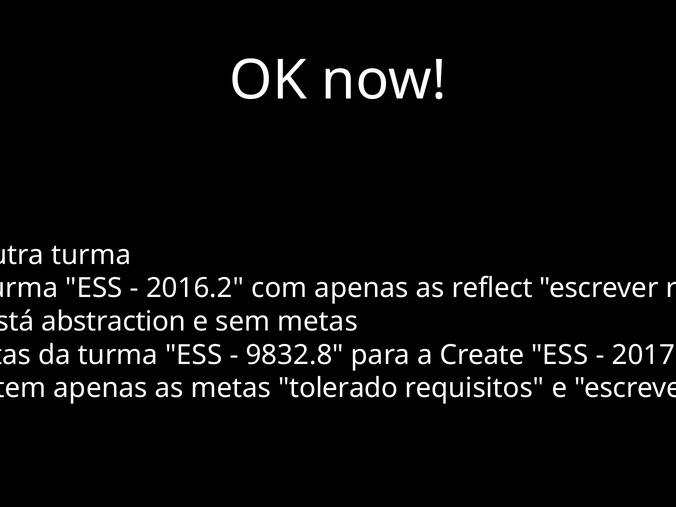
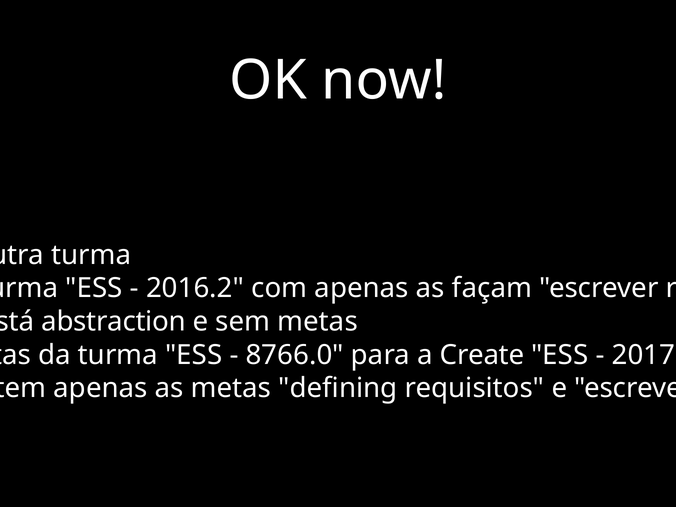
reflect: reflect -> façam
9832.8: 9832.8 -> 8766.0
tolerado: tolerado -> defining
